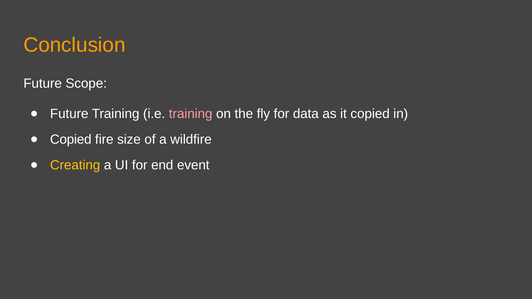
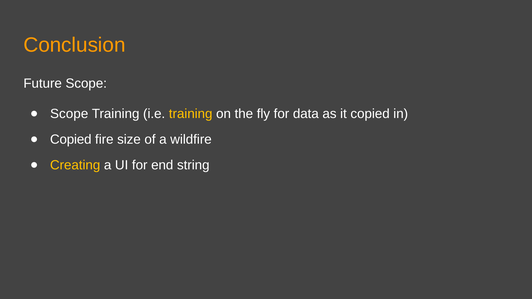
Future at (69, 114): Future -> Scope
training at (191, 114) colour: pink -> yellow
event: event -> string
